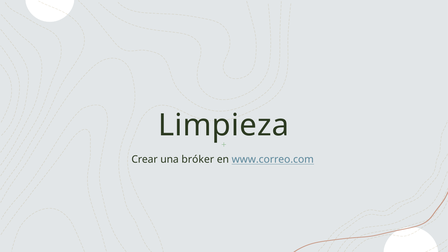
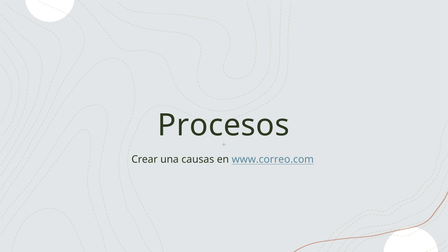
Limpieza: Limpieza -> Procesos
bróker: bróker -> causas
